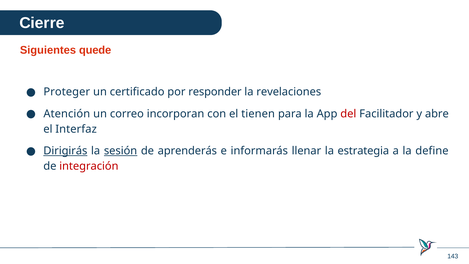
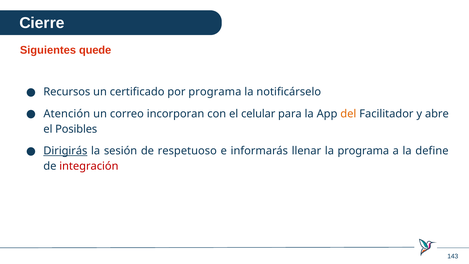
Proteger: Proteger -> Recursos
por responder: responder -> programa
revelaciones: revelaciones -> notificárselo
tienen: tienen -> celular
del colour: red -> orange
Interfaz: Interfaz -> Posibles
sesión underline: present -> none
aprenderás: aprenderás -> respetuoso
la estrategia: estrategia -> programa
